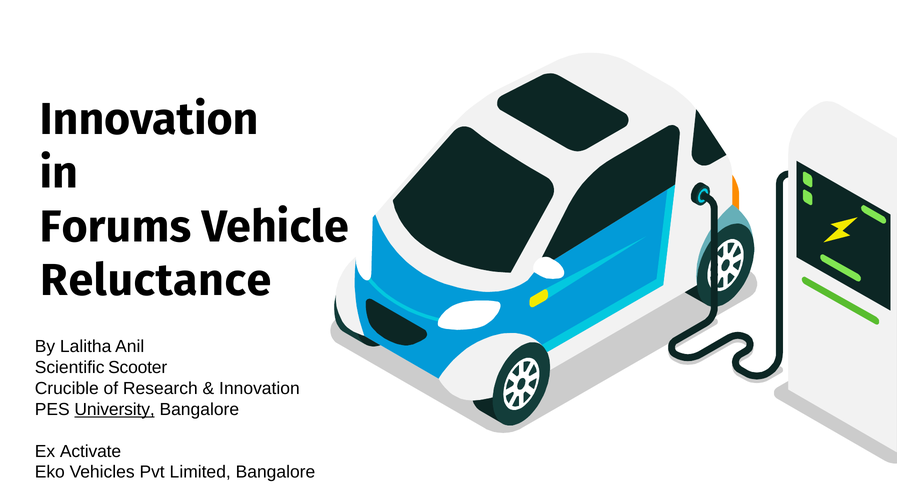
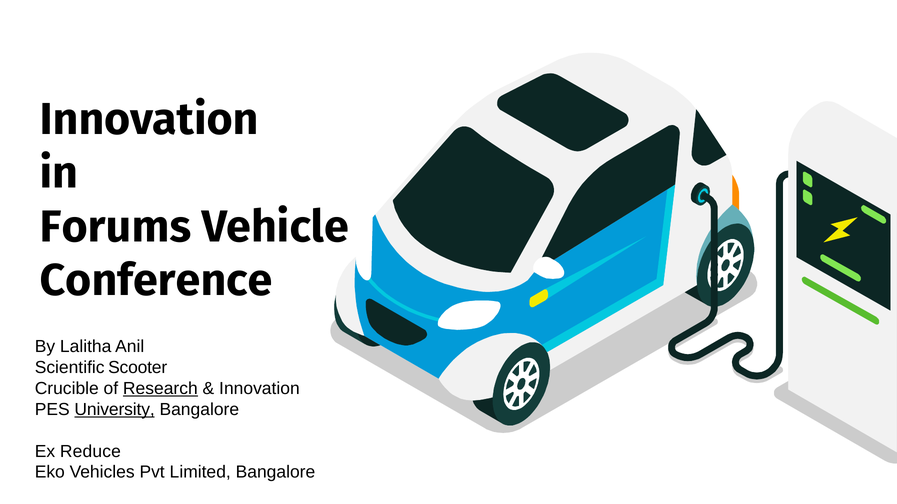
Reluctance: Reluctance -> Conference
Research underline: none -> present
Activate: Activate -> Reduce
